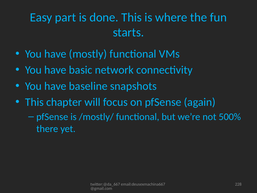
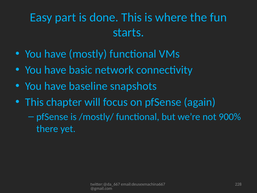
500%: 500% -> 900%
